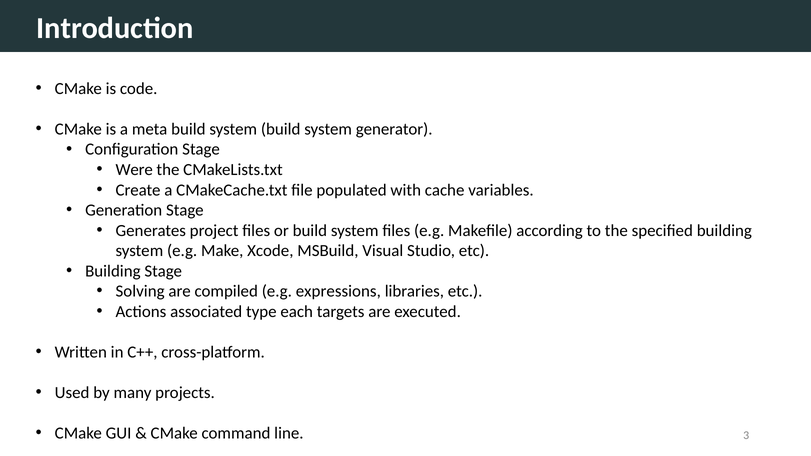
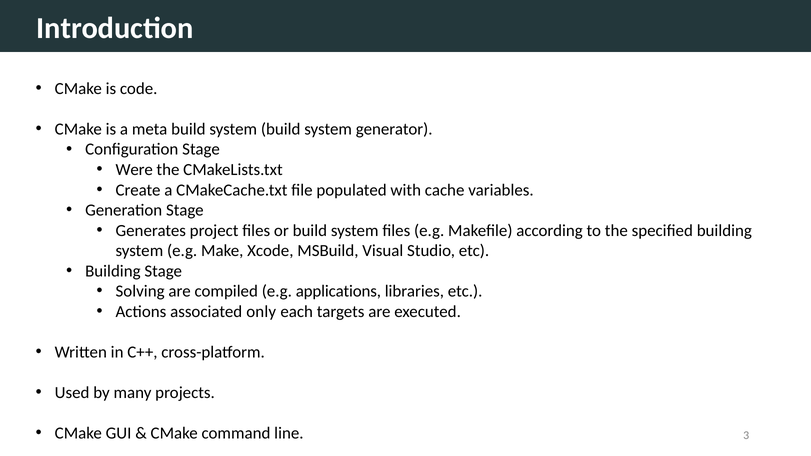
expressions: expressions -> applications
type: type -> only
